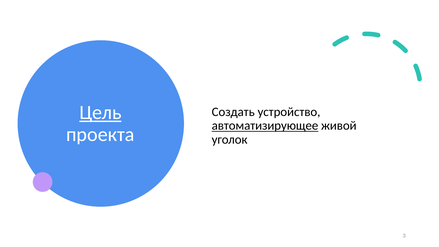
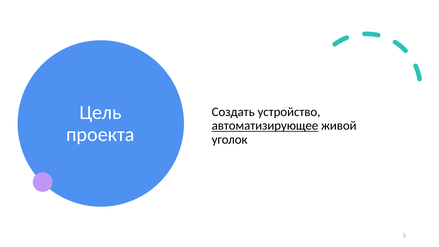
Цель underline: present -> none
